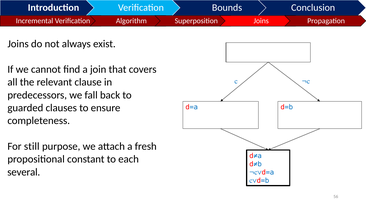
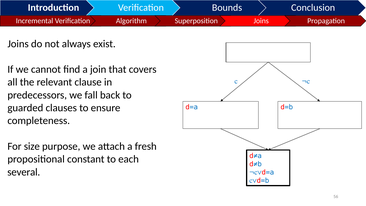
still: still -> size
